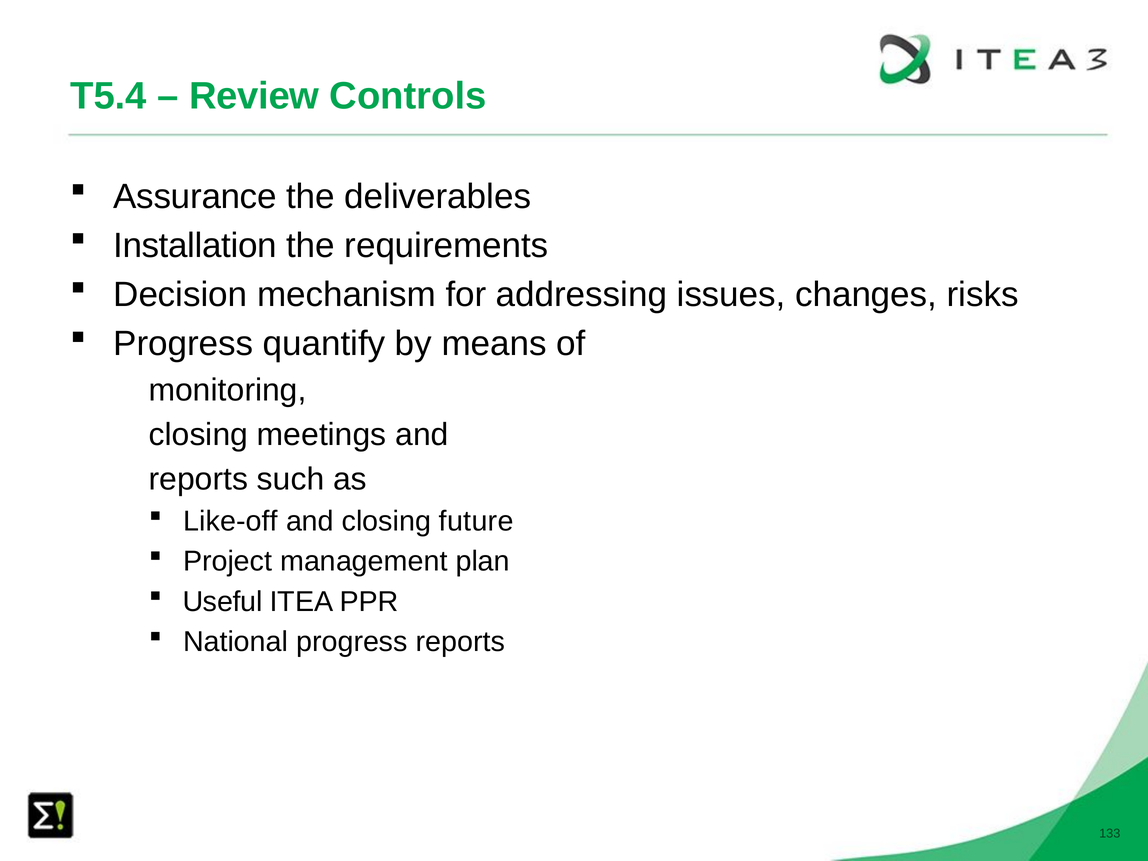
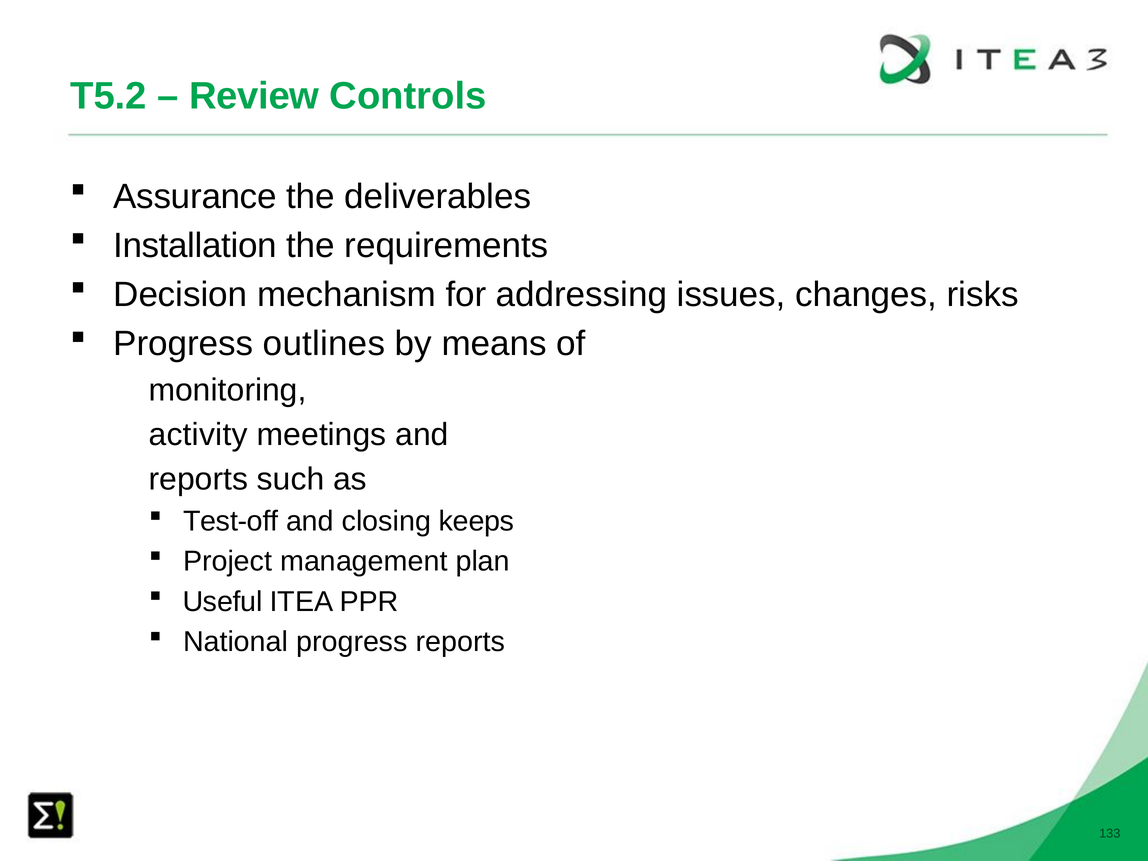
T5.4: T5.4 -> T5.2
quantify: quantify -> outlines
closing at (198, 435): closing -> activity
Like-off: Like-off -> Test-off
future: future -> keeps
